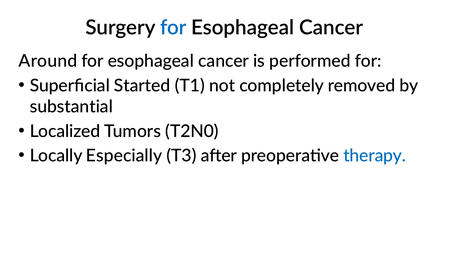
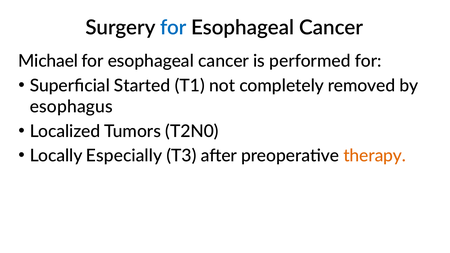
Around: Around -> Michael
substantial: substantial -> esophagus
therapy colour: blue -> orange
